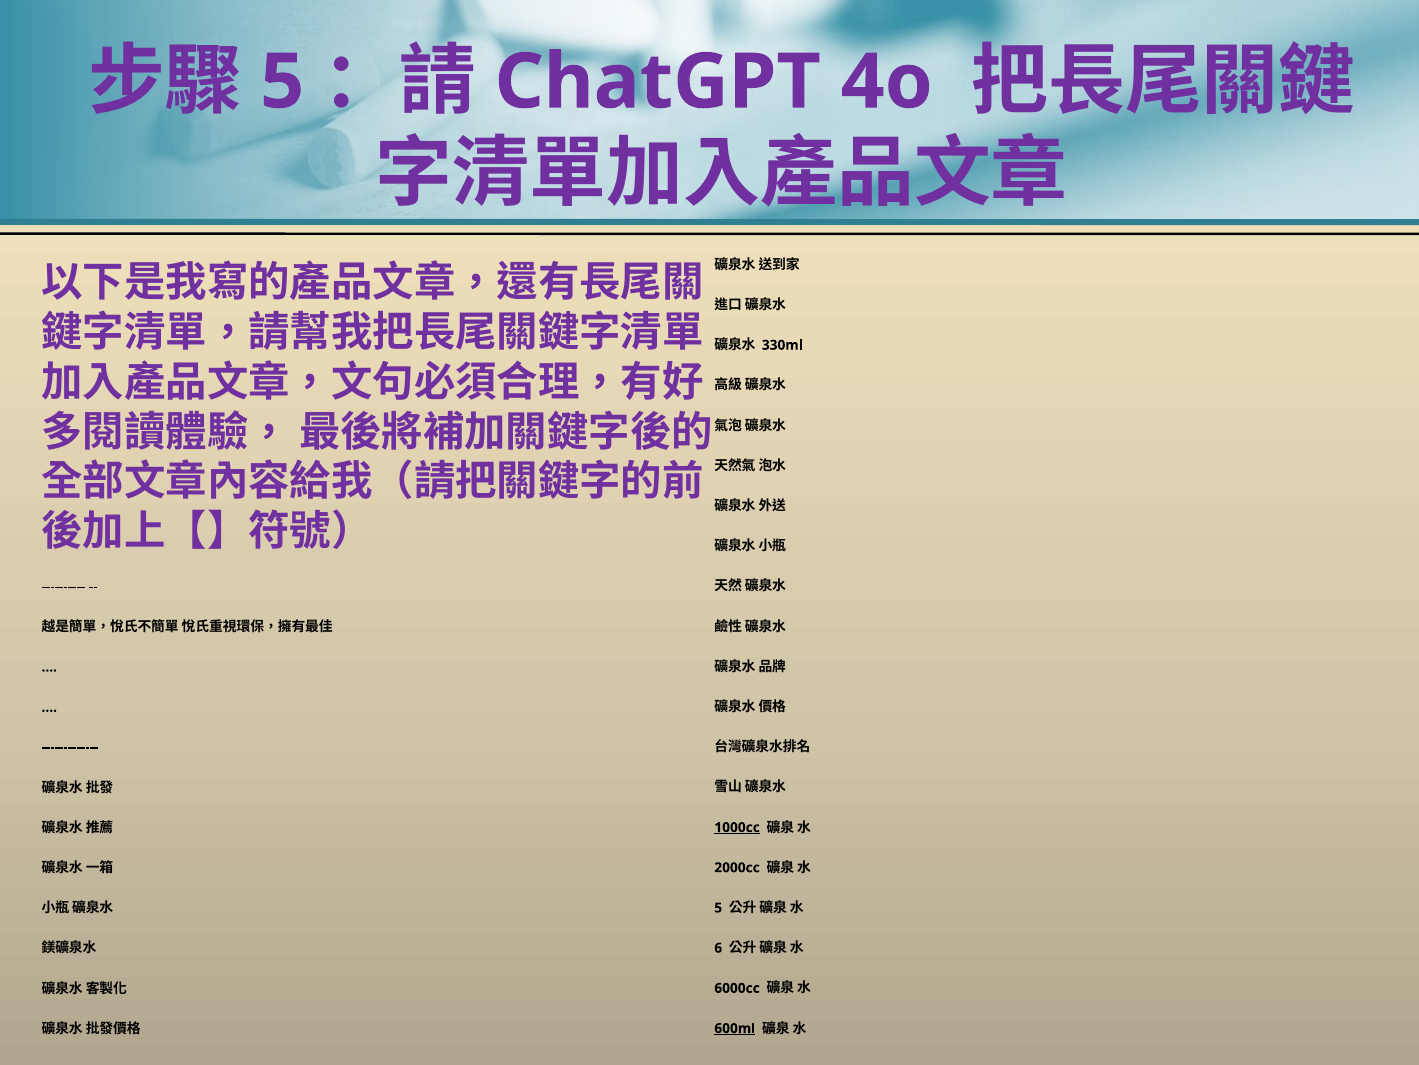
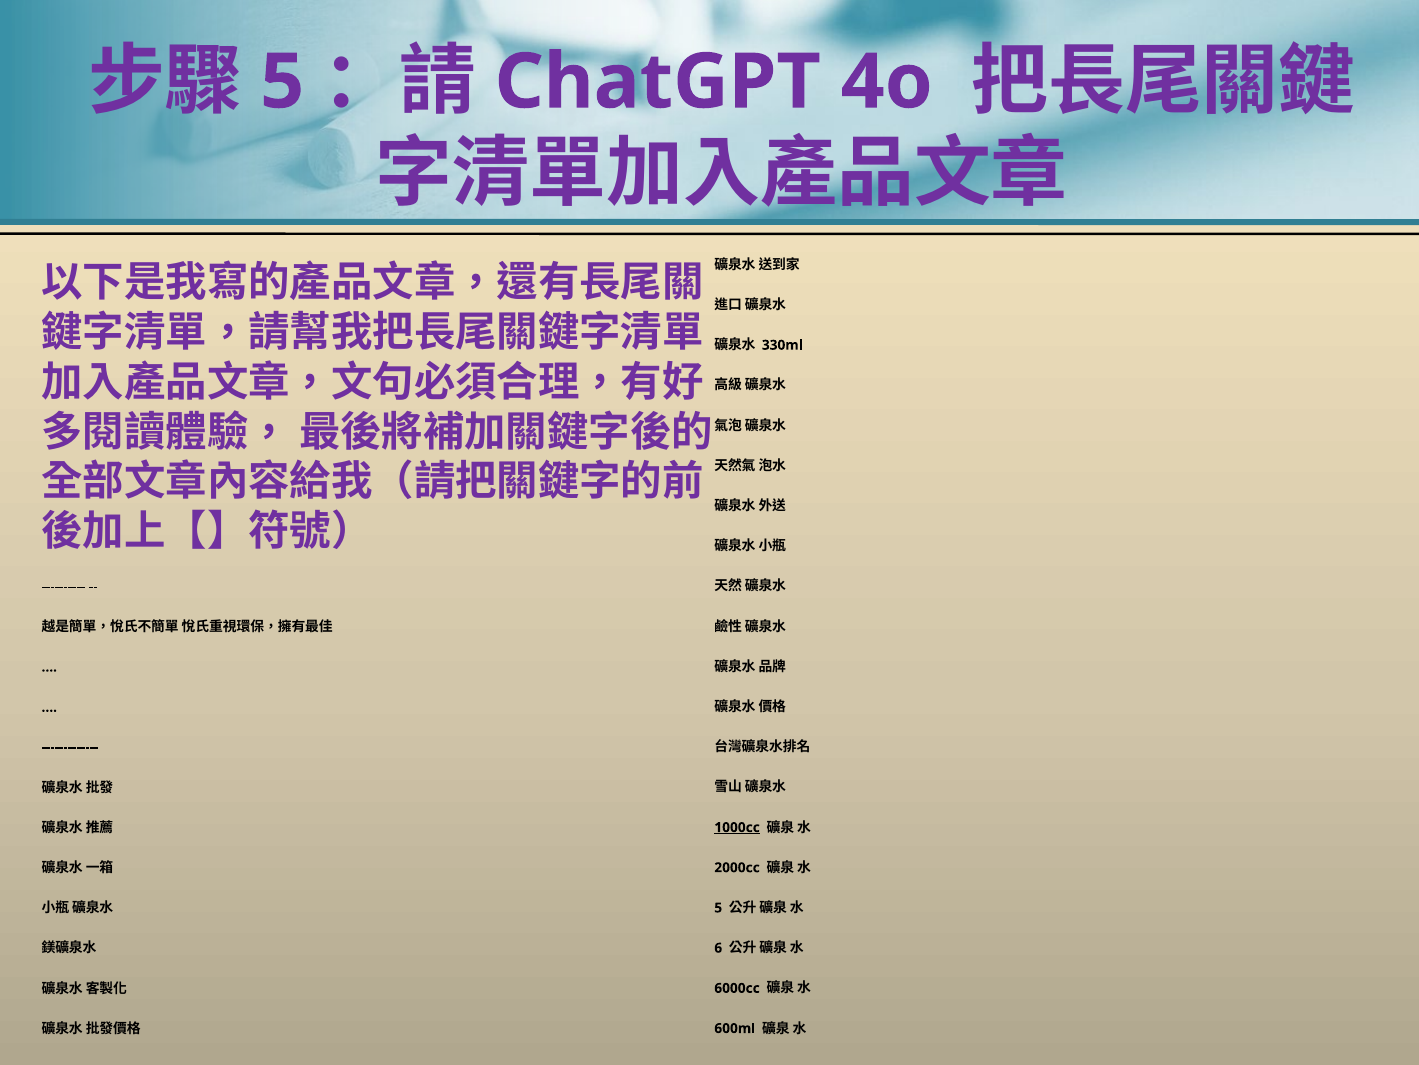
600ml underline: present -> none
